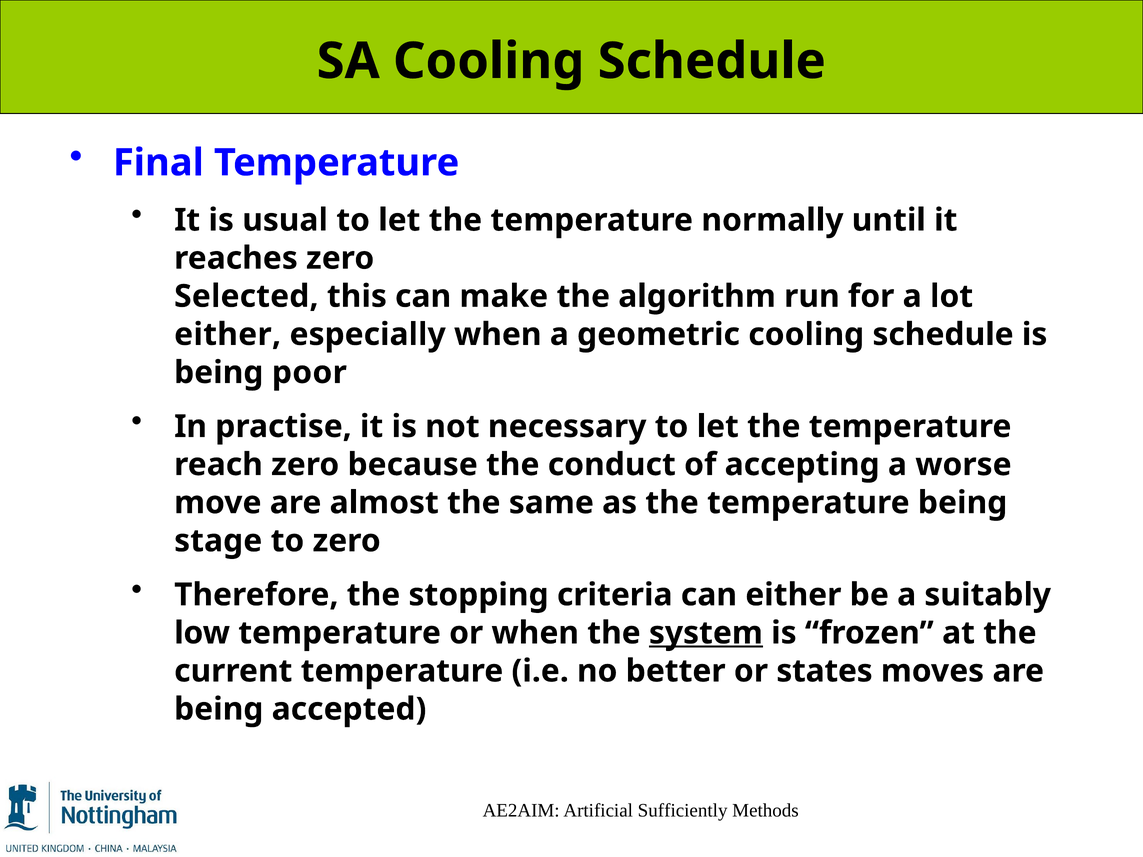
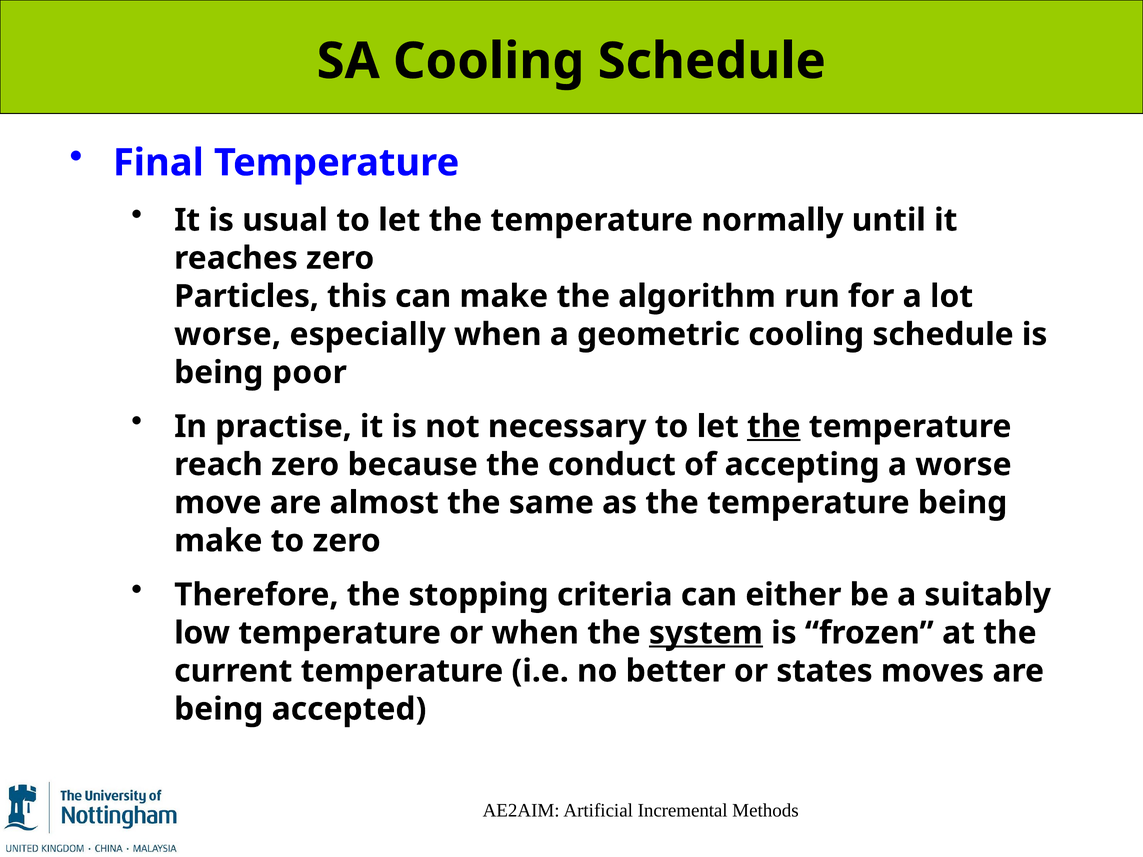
Selected: Selected -> Particles
either at (228, 335): either -> worse
the at (774, 427) underline: none -> present
stage at (218, 541): stage -> make
Sufficiently: Sufficiently -> Incremental
